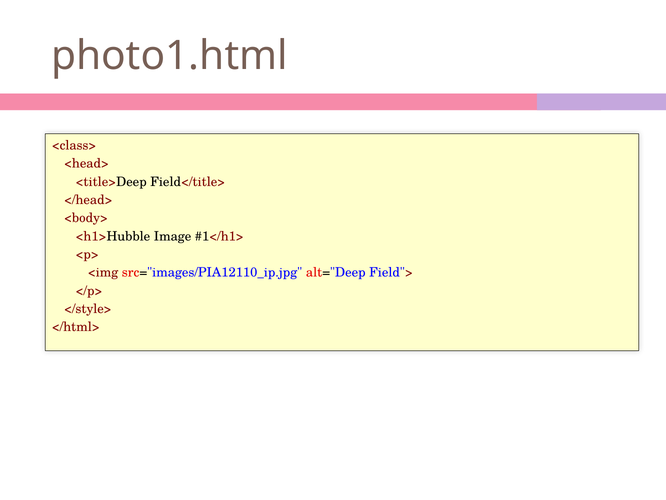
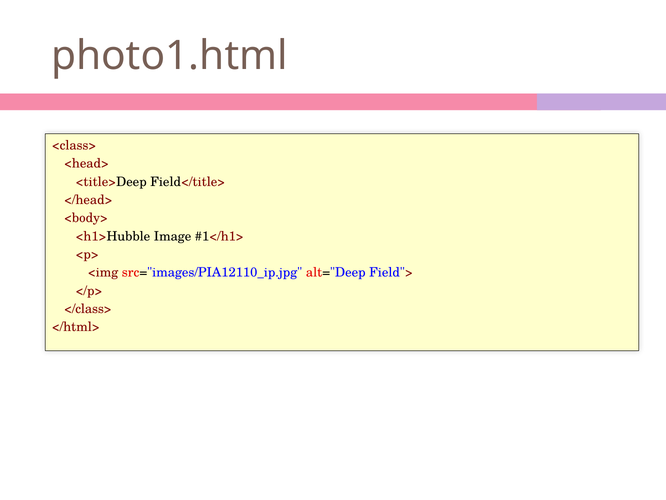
</style>: </style> -> </class>
